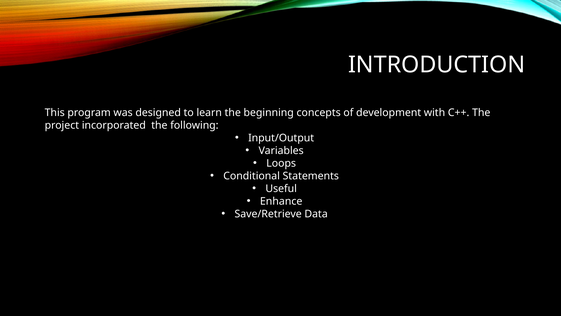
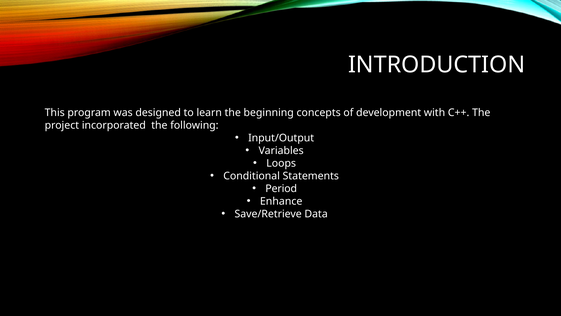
Useful: Useful -> Period
